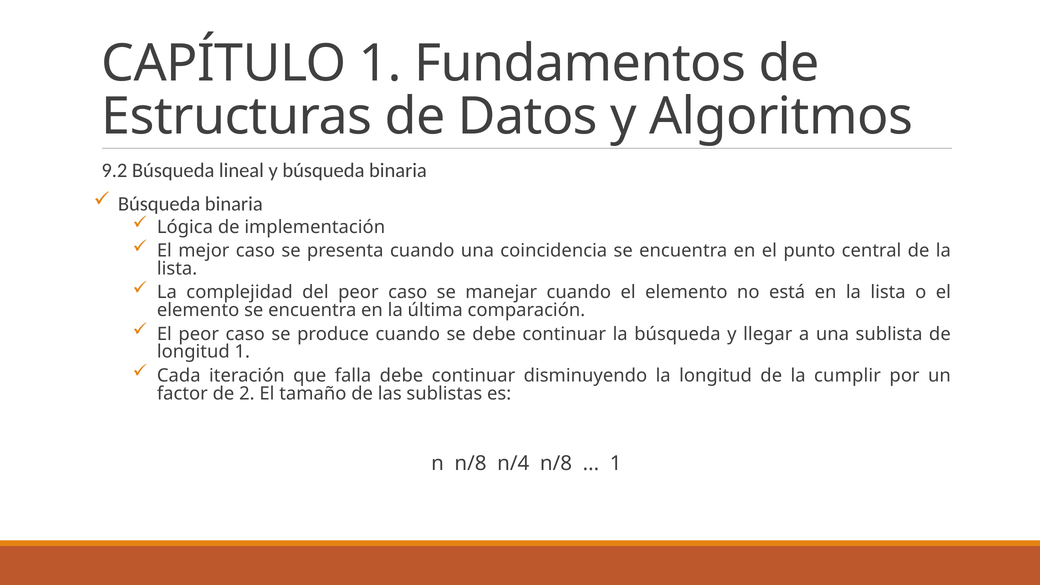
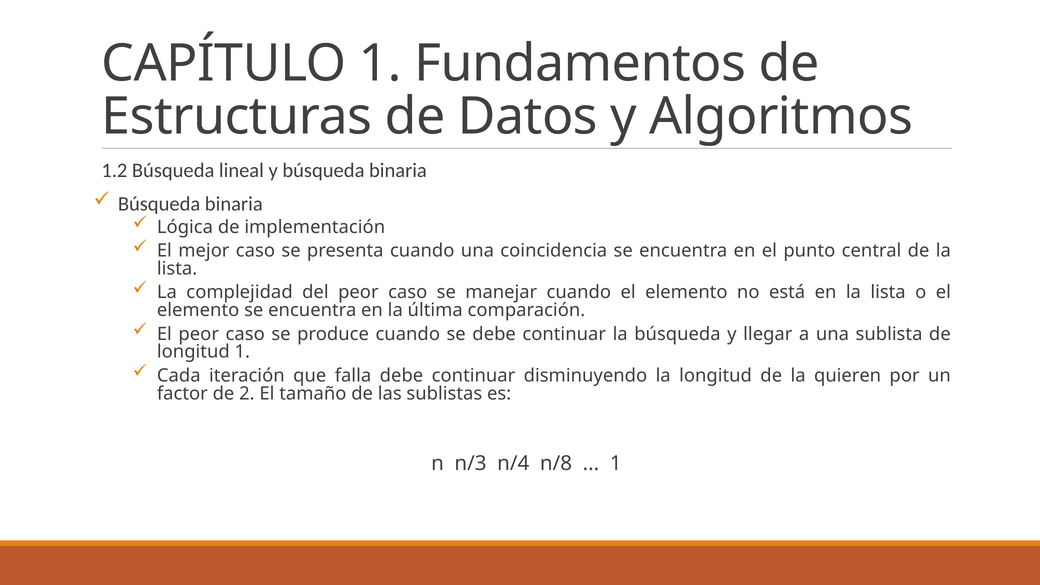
9.2: 9.2 -> 1.2
cumplir: cumplir -> quieren
n n/8: n/8 -> n/3
